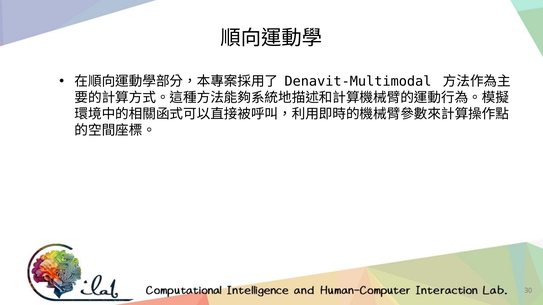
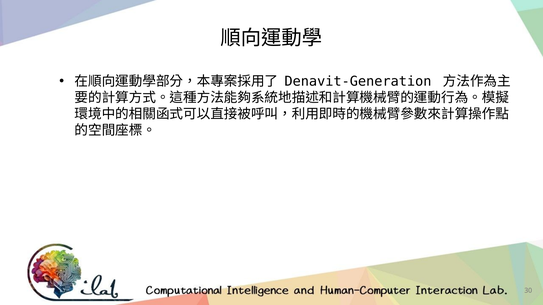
Denavit-Multimodal: Denavit-Multimodal -> Denavit-Generation
